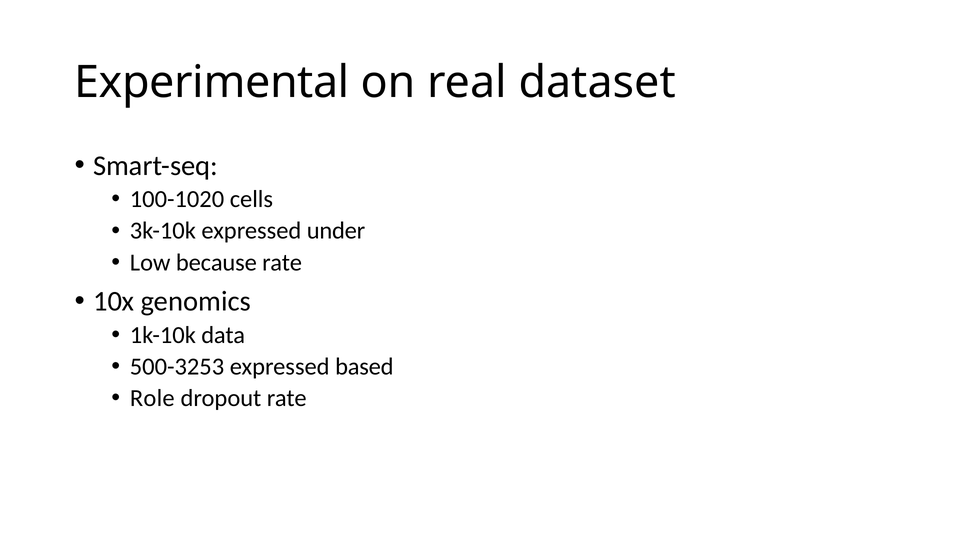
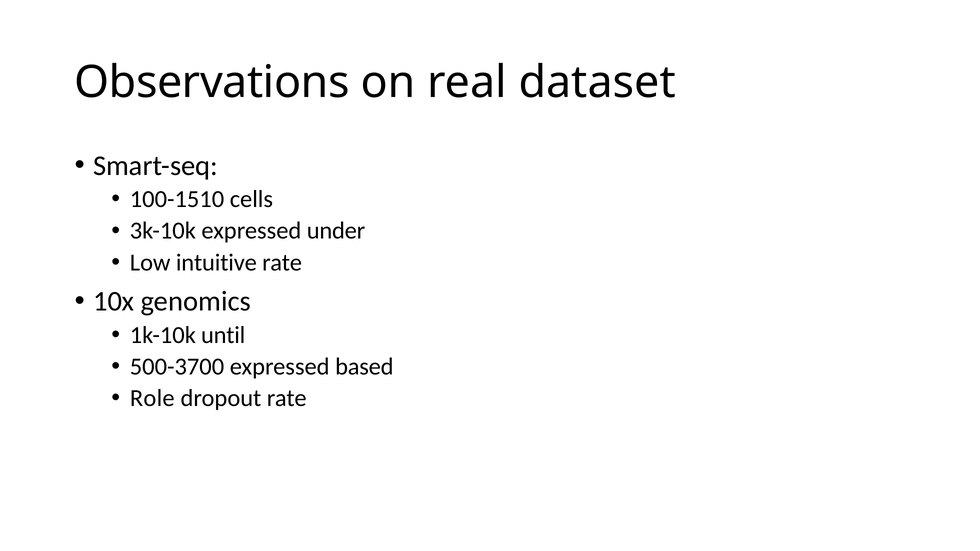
Experimental: Experimental -> Observations
100-1020: 100-1020 -> 100-1510
because: because -> intuitive
data: data -> until
500-3253: 500-3253 -> 500-3700
